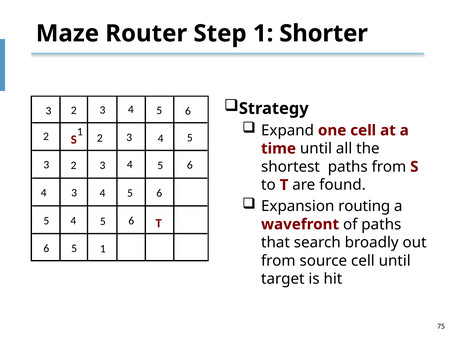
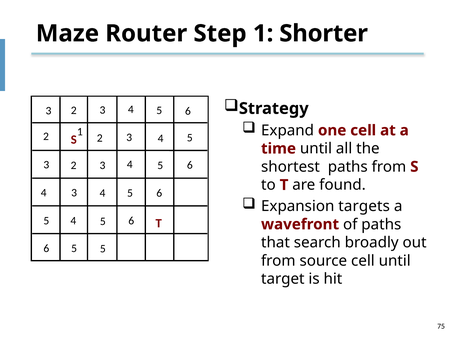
routing: routing -> targets
6 1: 1 -> 5
